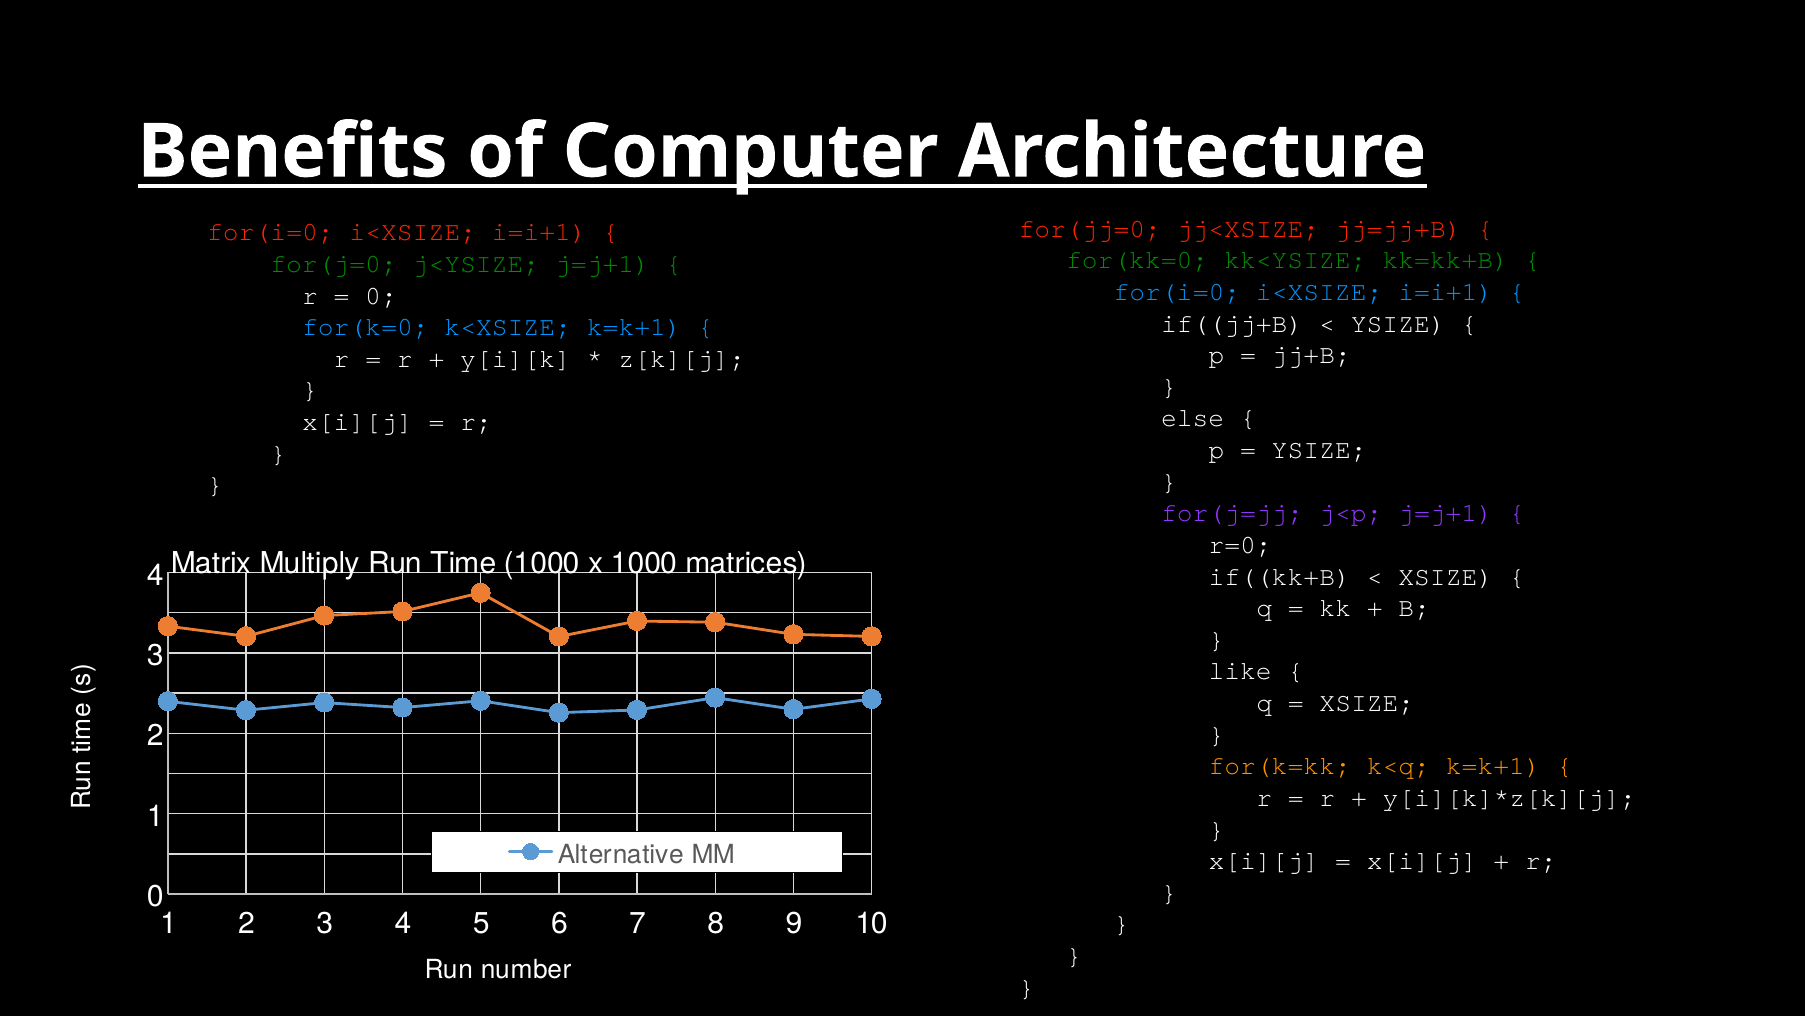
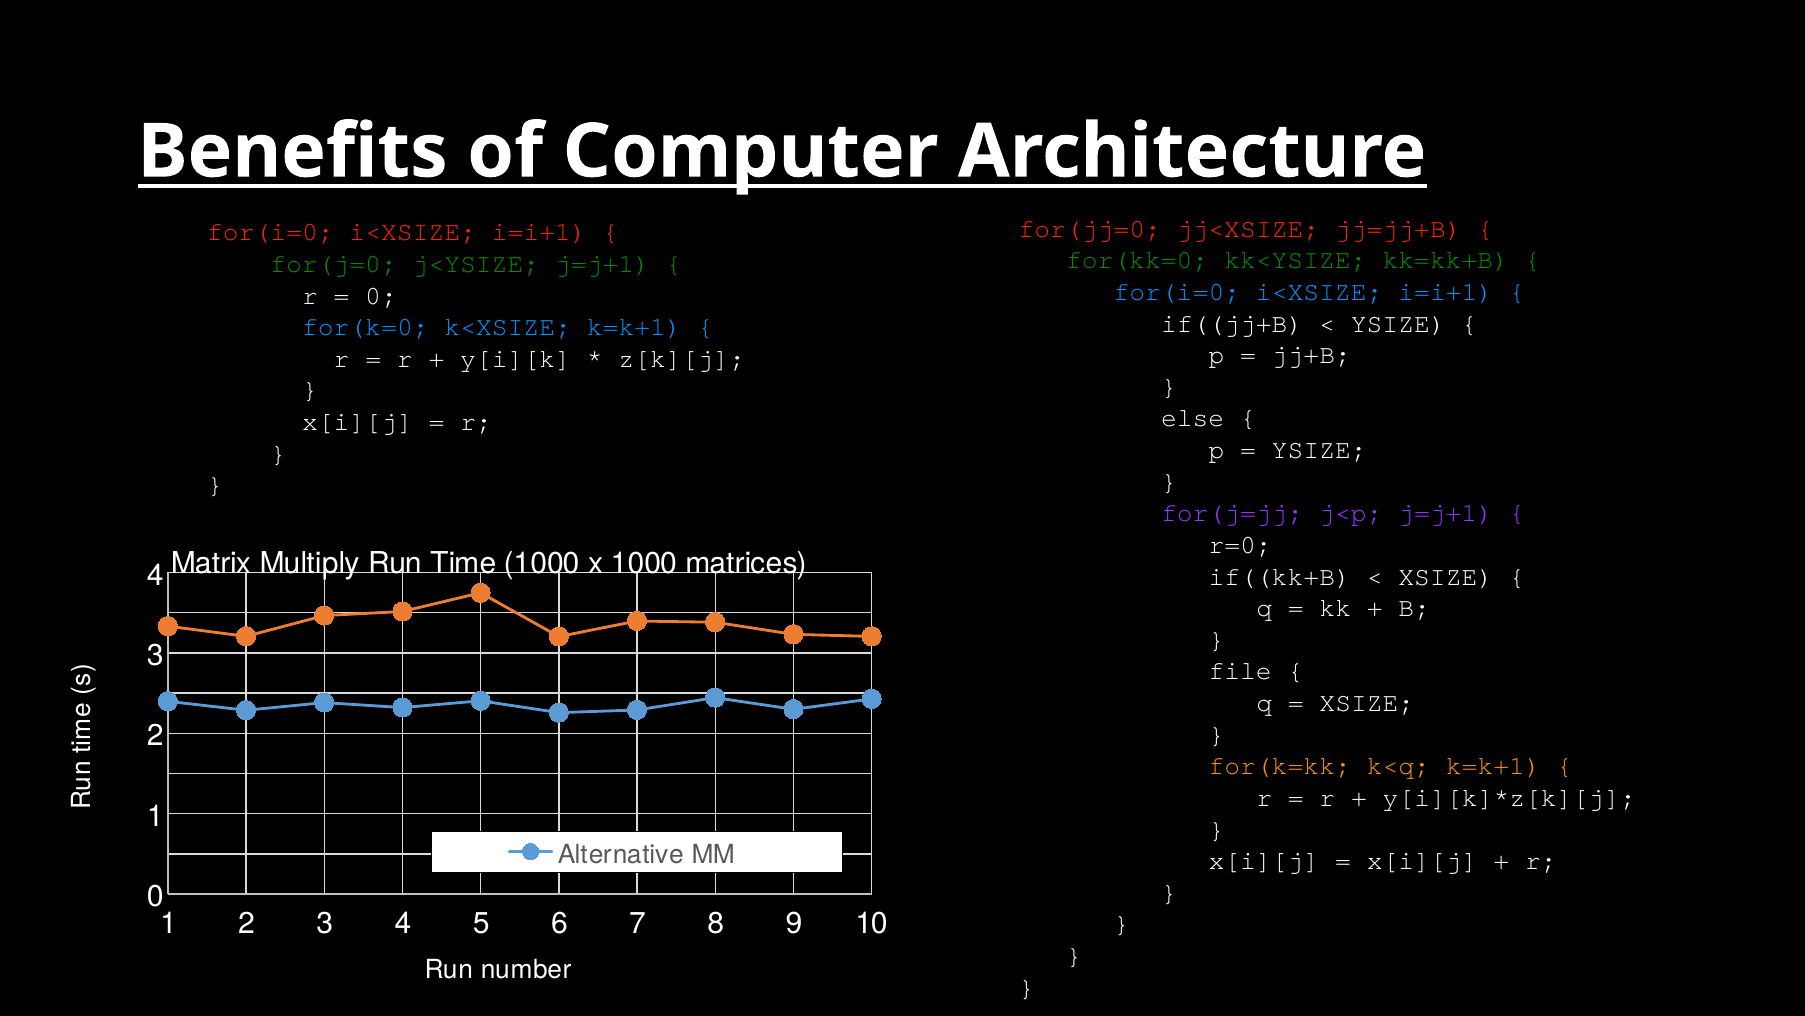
like: like -> file
